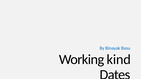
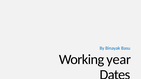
kind: kind -> year
